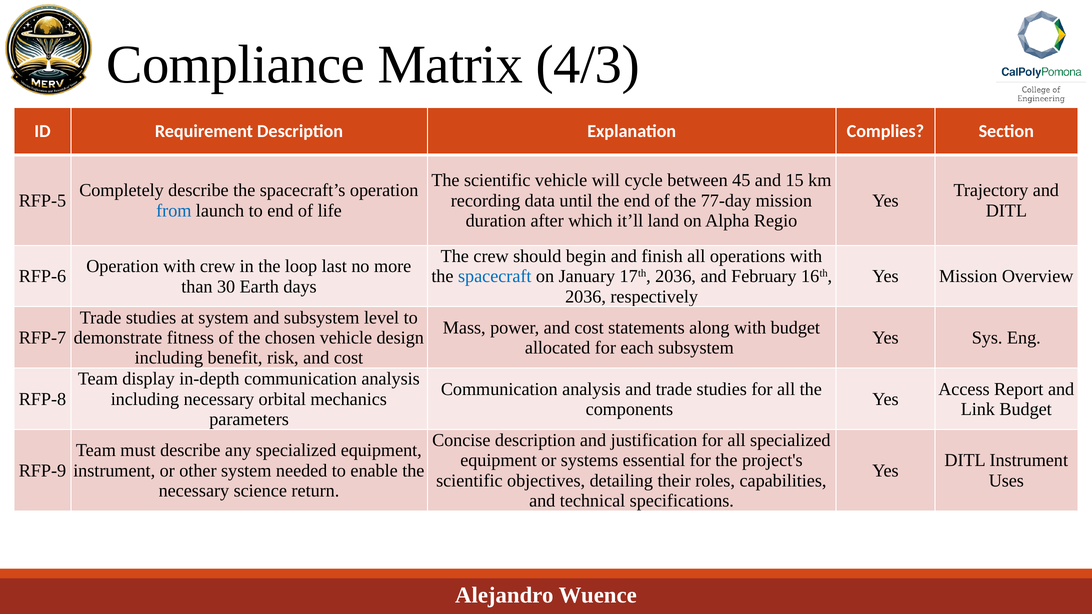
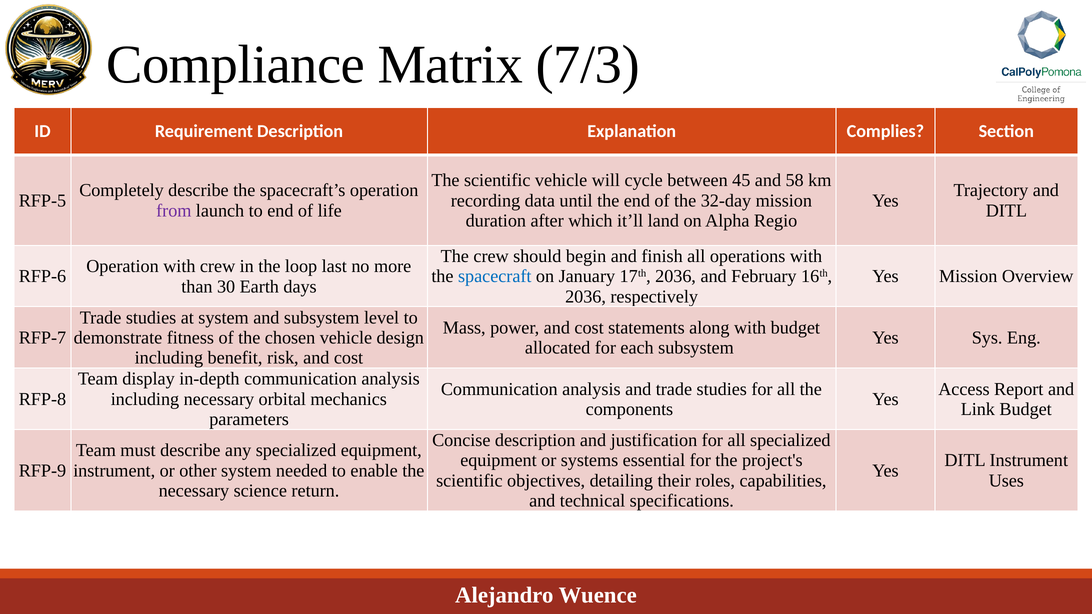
4/3: 4/3 -> 7/3
15: 15 -> 58
77-day: 77-day -> 32-day
from colour: blue -> purple
